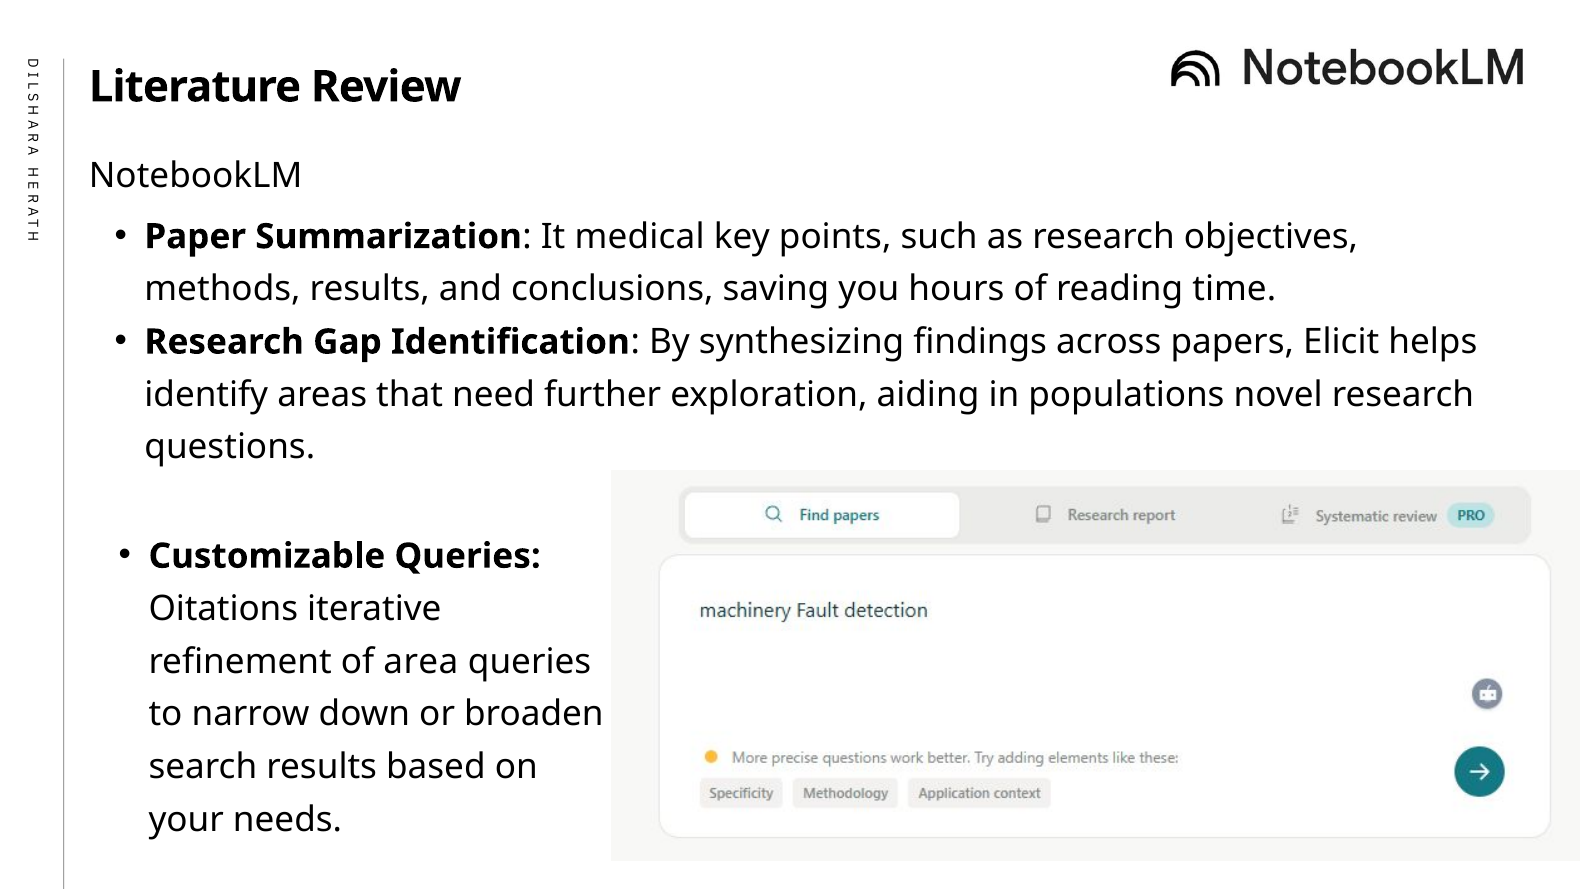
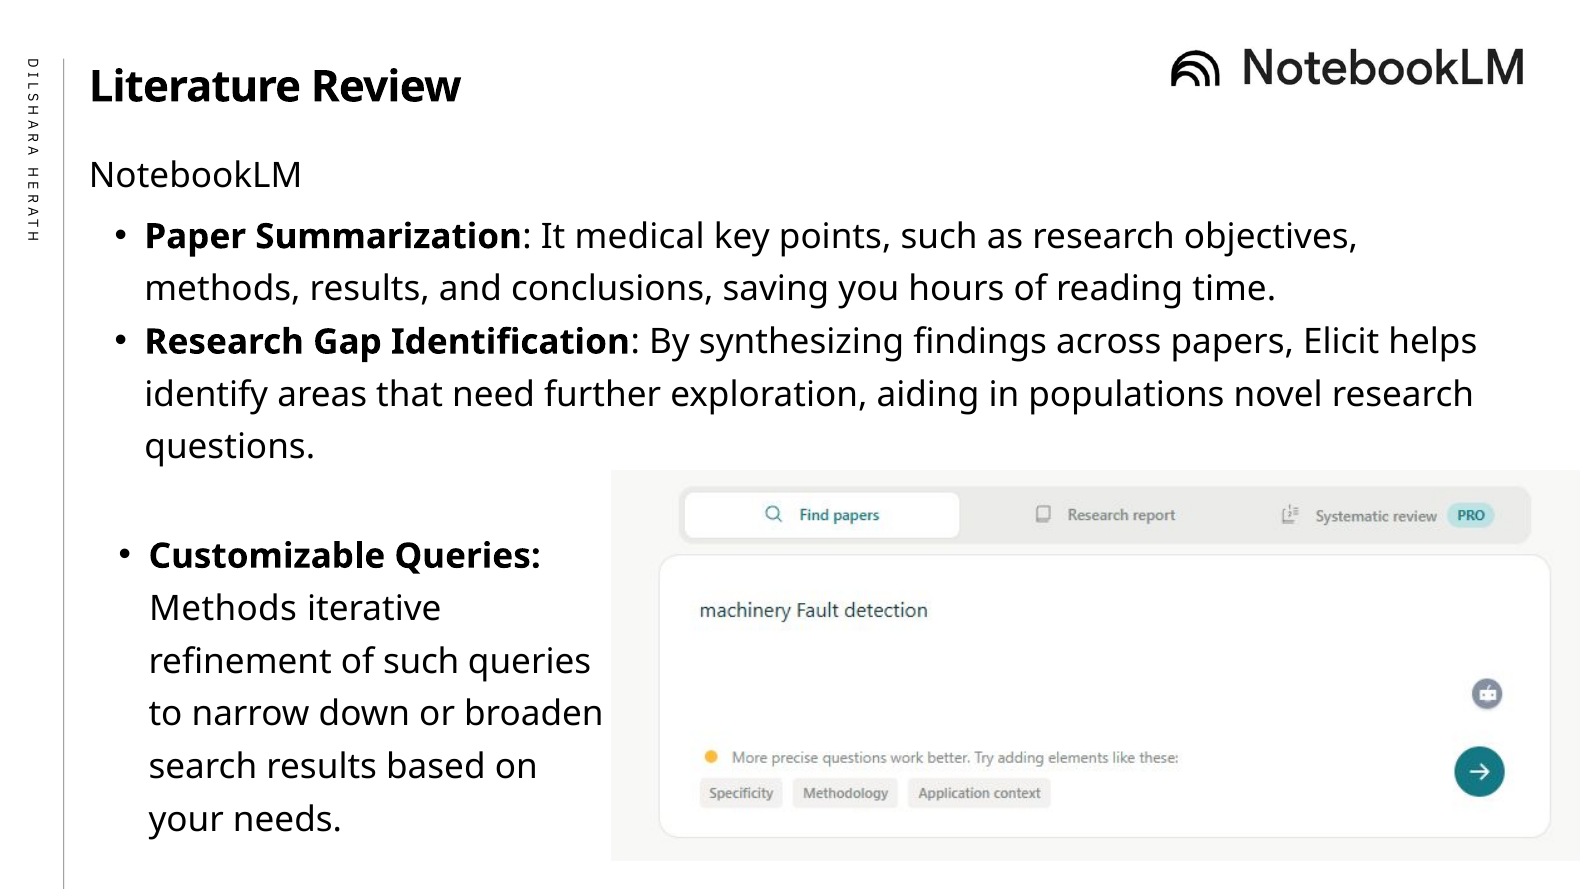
Oitations at (223, 609): Oitations -> Methods
of area: area -> such
